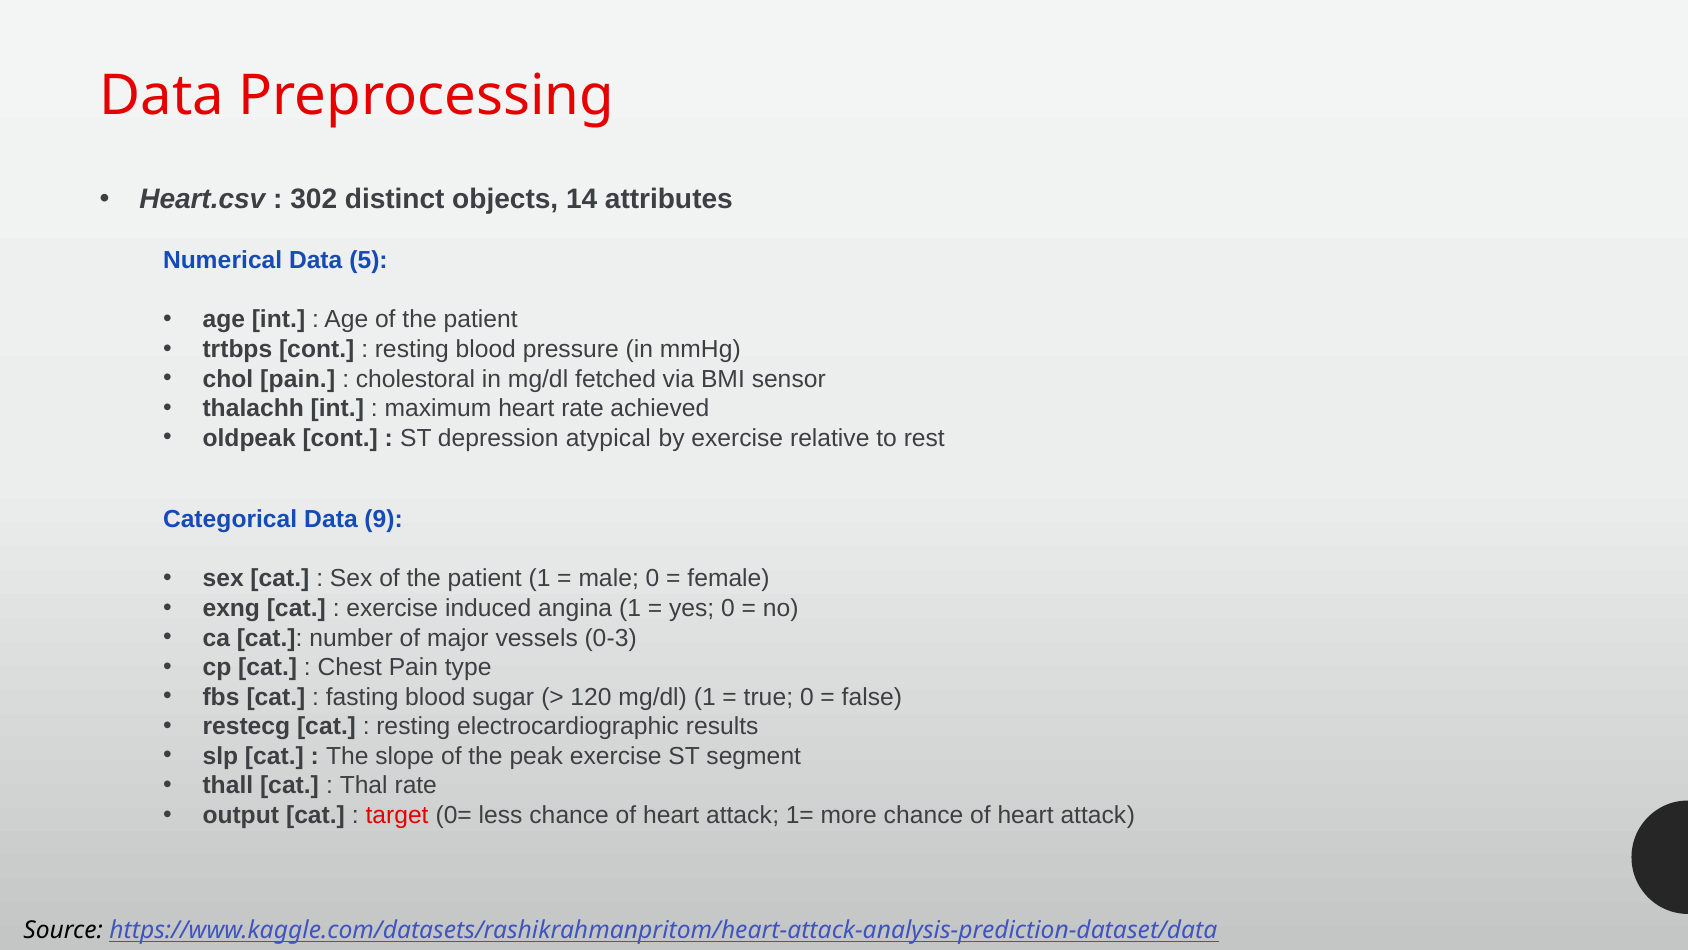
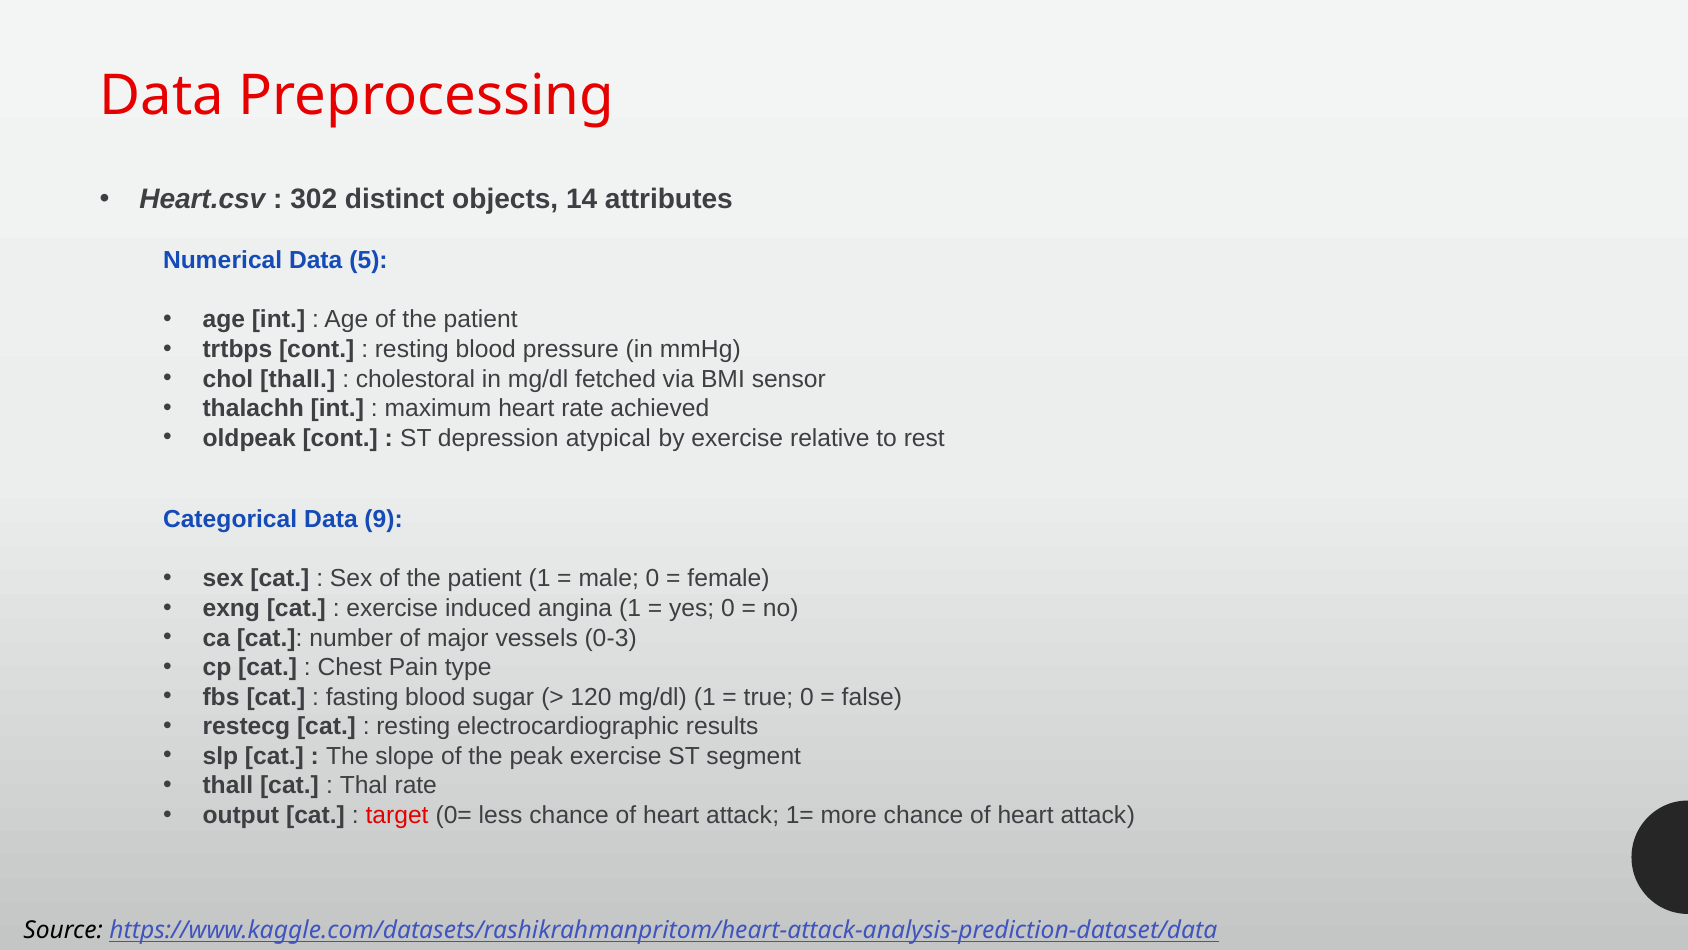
chol pain: pain -> thall
